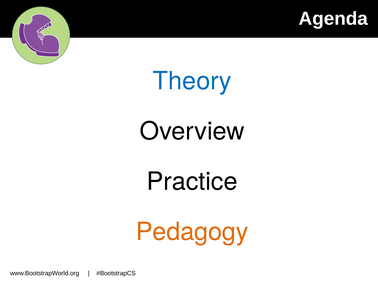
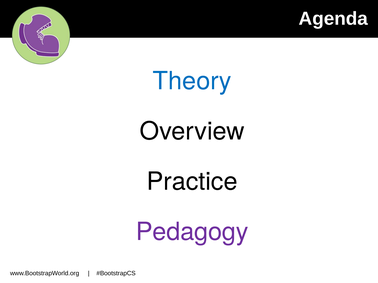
Pedagogy colour: orange -> purple
